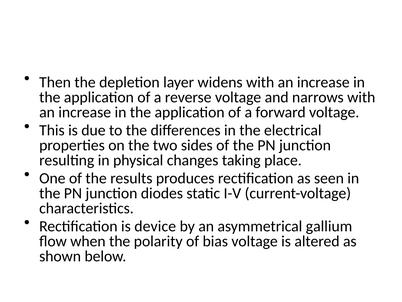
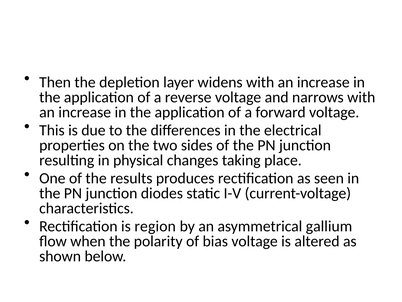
device: device -> region
